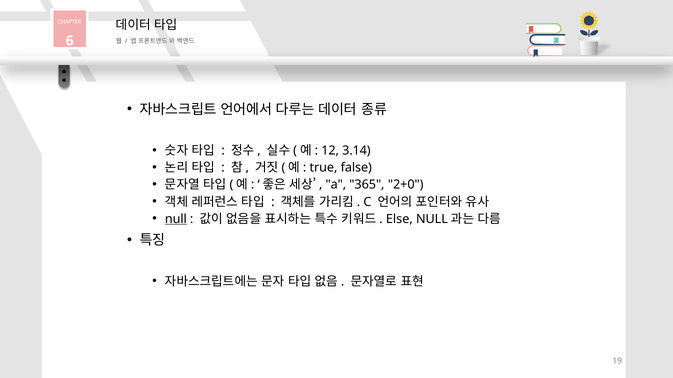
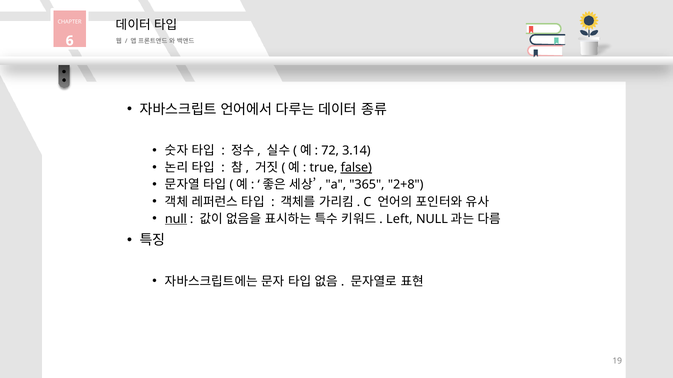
12: 12 -> 72
false underline: none -> present
2+0: 2+0 -> 2+8
Else: Else -> Left
